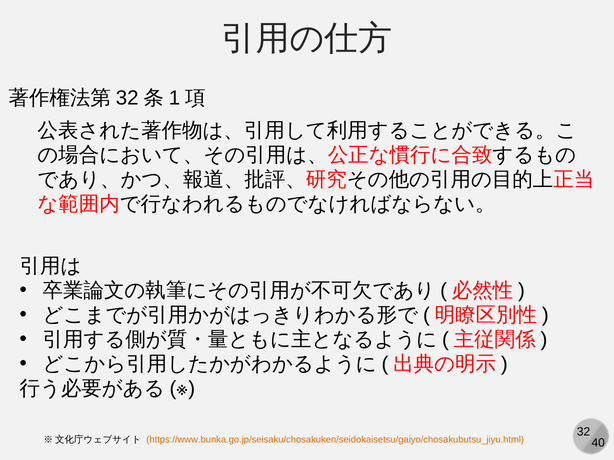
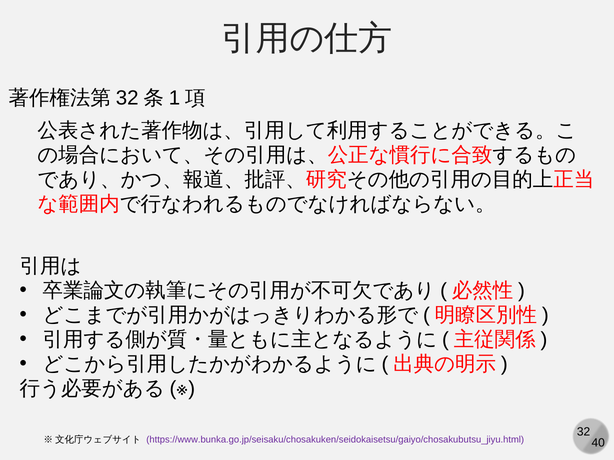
https://www.bunka.go.jp/seisaku/chosakuken/seidokaisetsu/gaiyo/chosakubutsu_jiyu.html colour: orange -> purple
